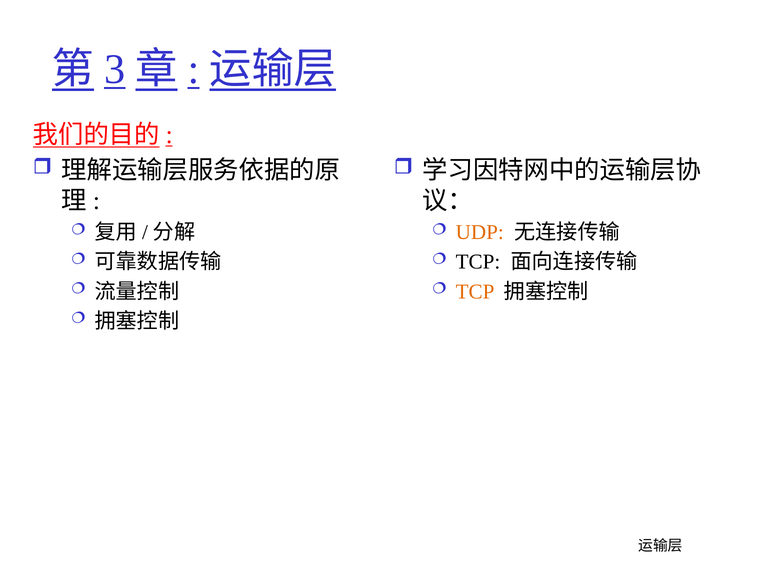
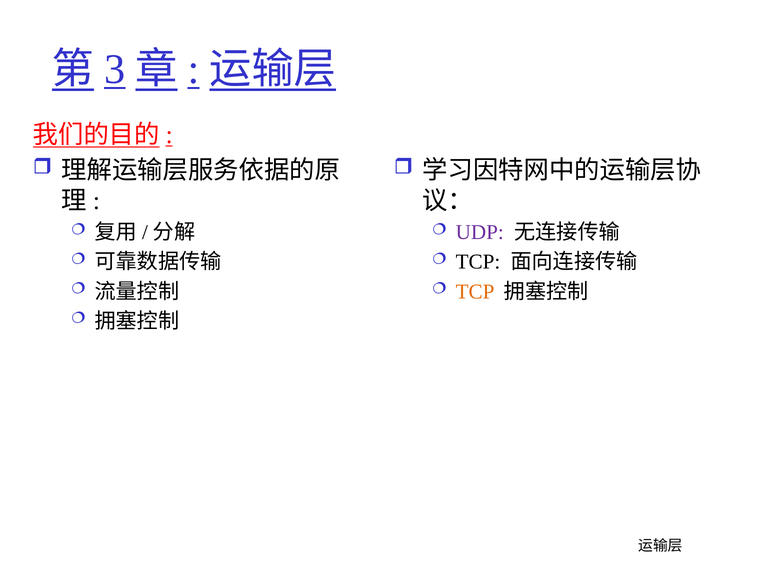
UDP colour: orange -> purple
